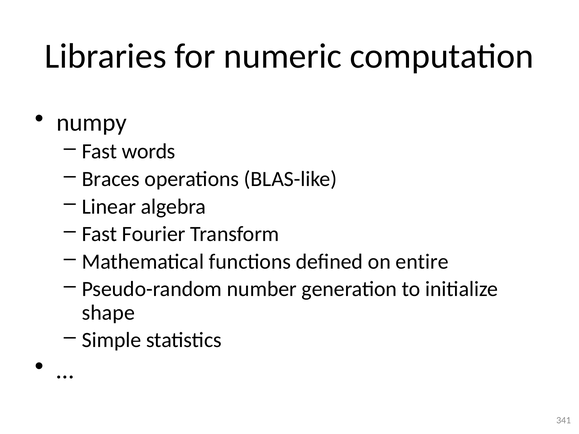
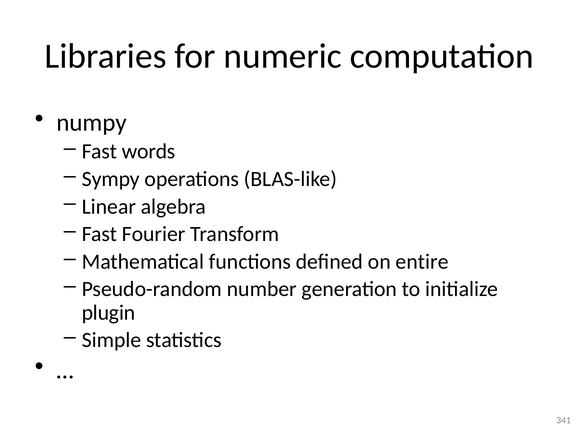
Braces: Braces -> Sympy
shape: shape -> plugin
